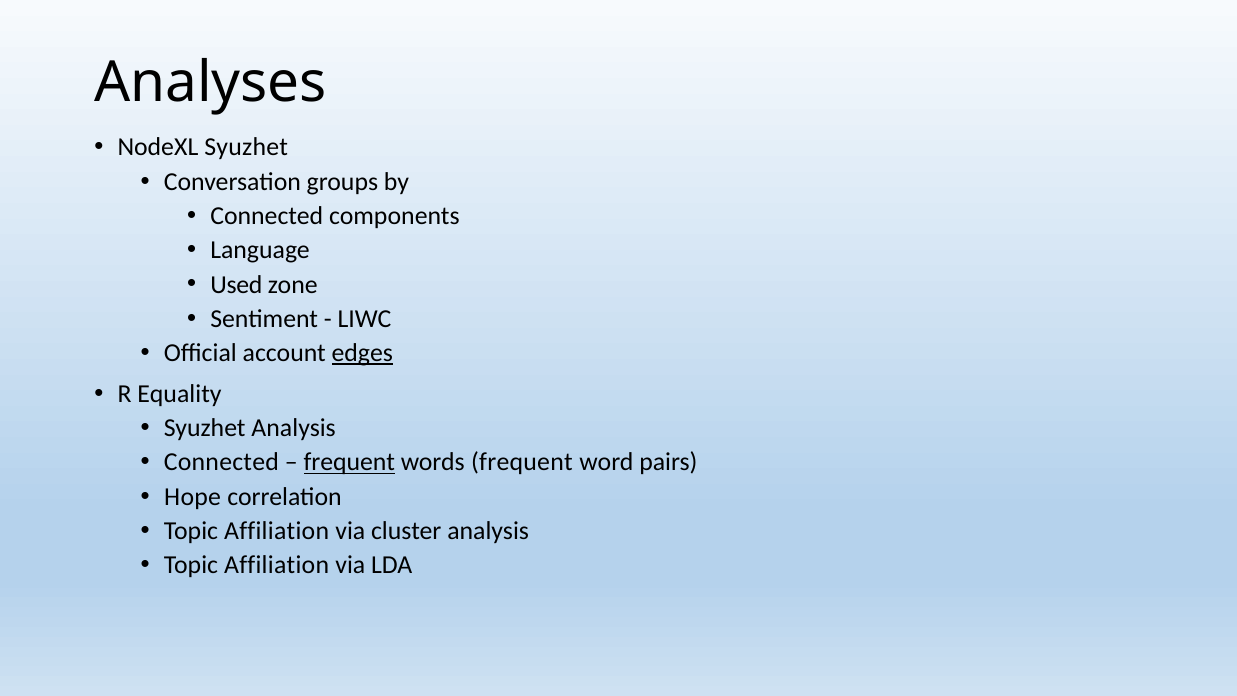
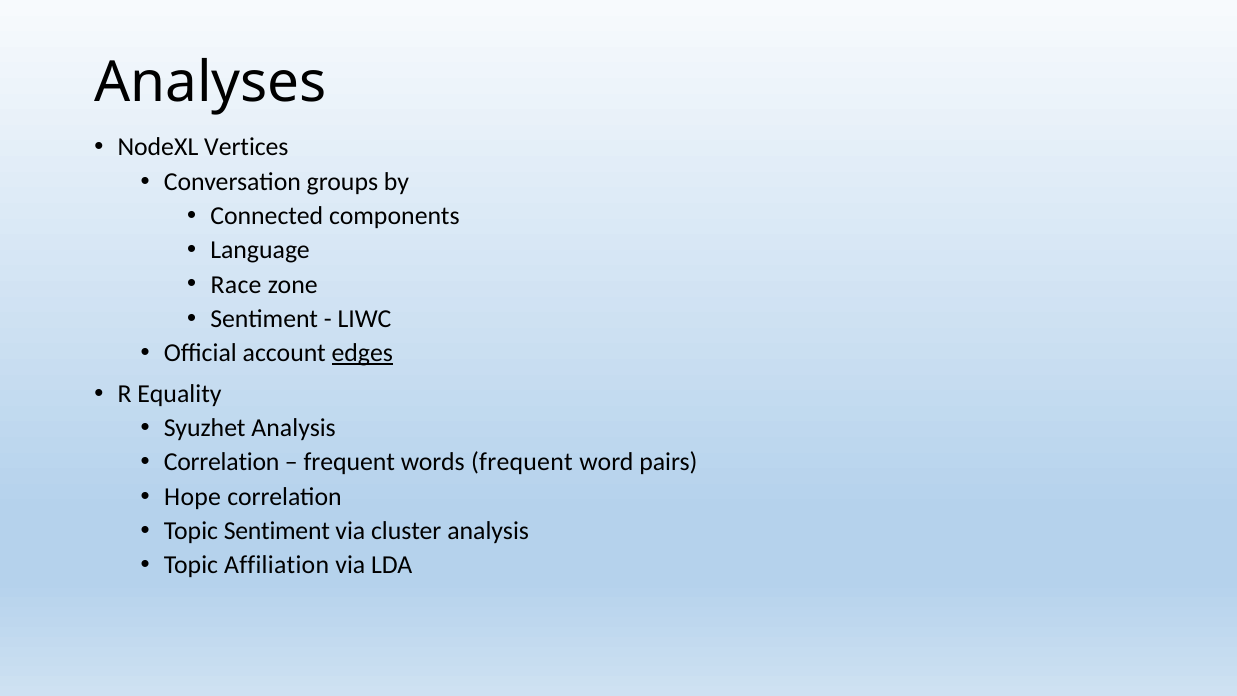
NodeXL Syuzhet: Syuzhet -> Vertices
Used: Used -> Race
Connected at (221, 462): Connected -> Correlation
frequent at (349, 462) underline: present -> none
Affiliation at (277, 531): Affiliation -> Sentiment
